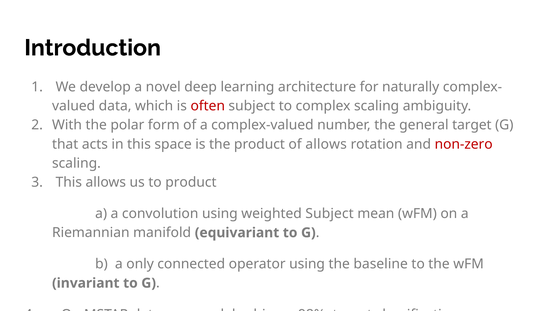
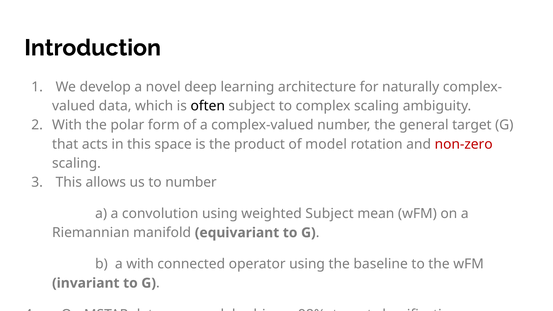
often colour: red -> black
of allows: allows -> model
to product: product -> number
a only: only -> with
